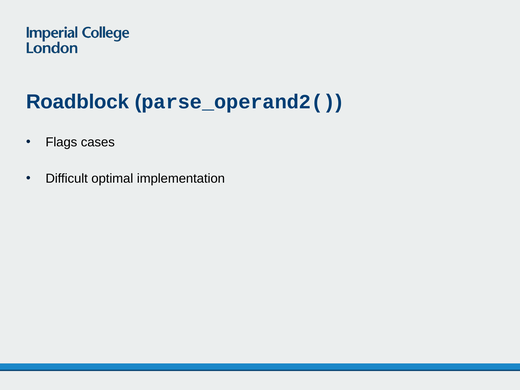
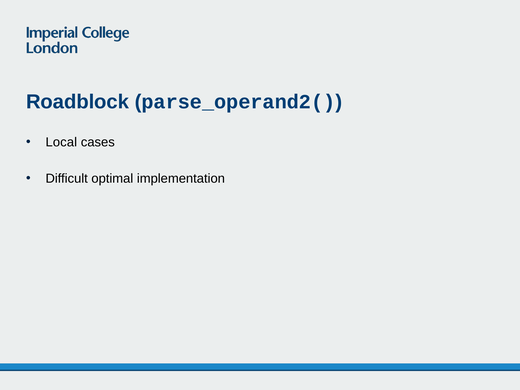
Flags: Flags -> Local
